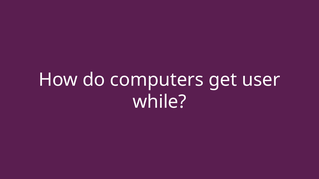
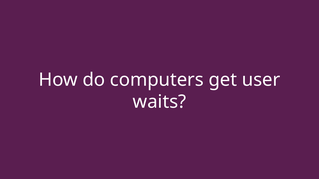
while: while -> waits
